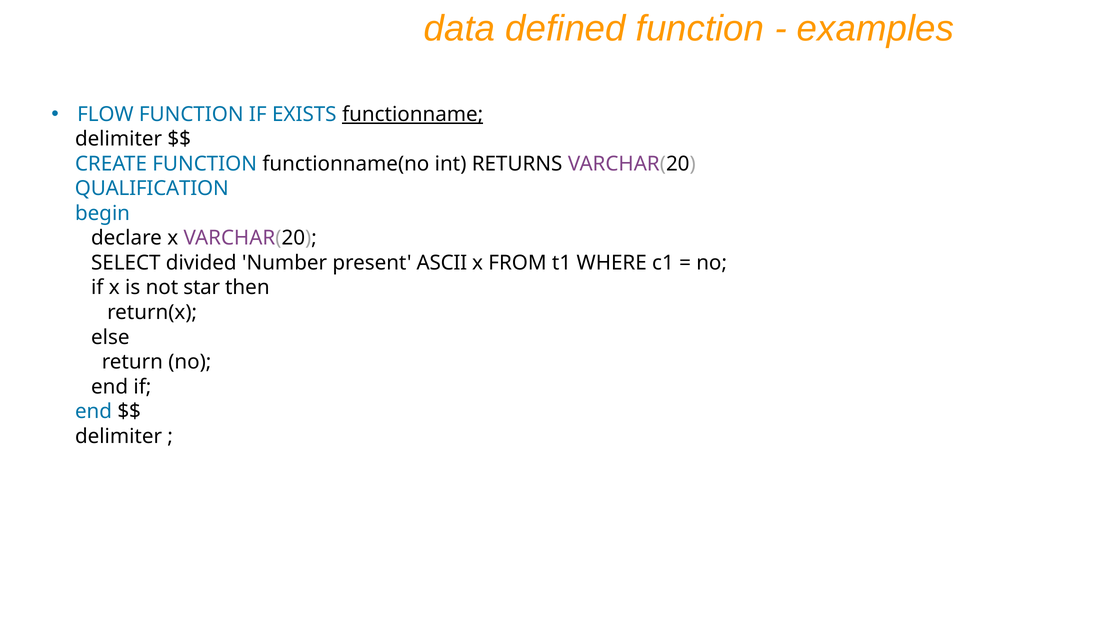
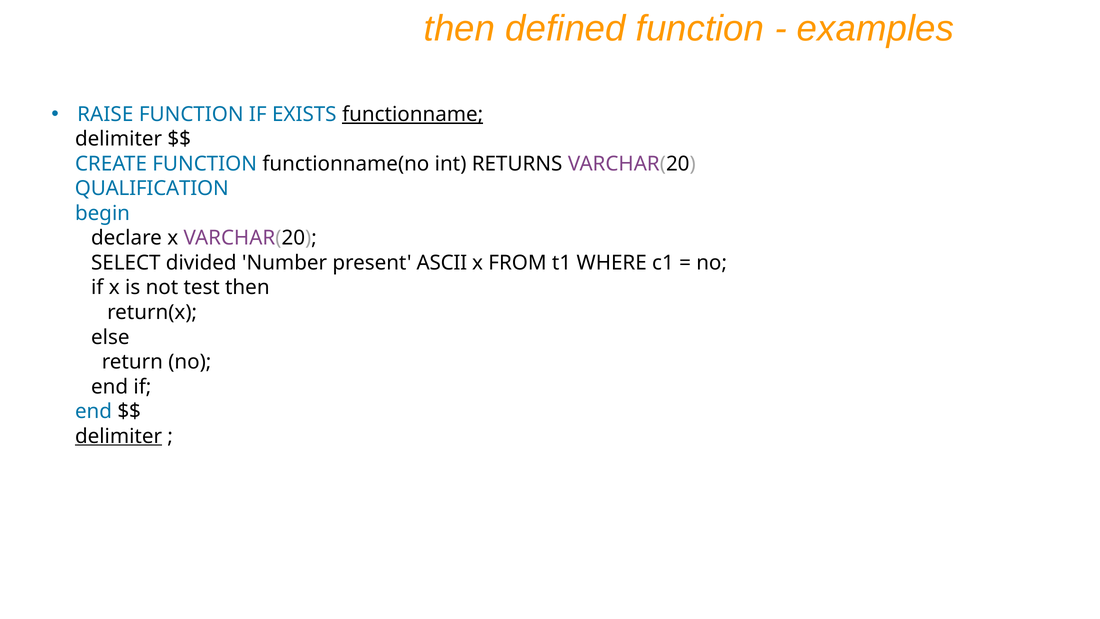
data at (460, 29): data -> then
FLOW: FLOW -> RAISE
star: star -> test
delimiter at (119, 436) underline: none -> present
